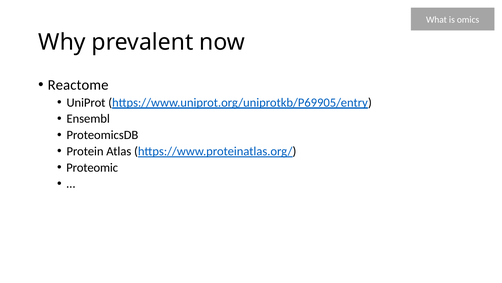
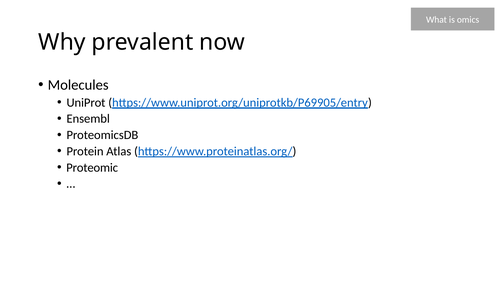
Reactome: Reactome -> Molecules
